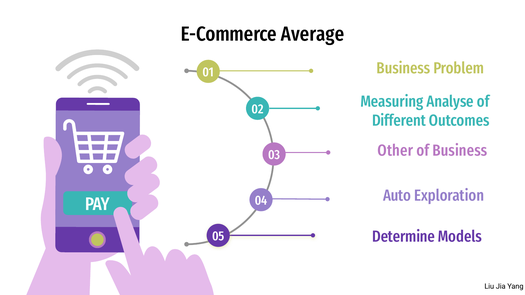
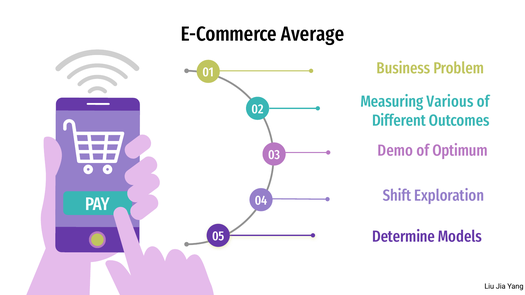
Analyse: Analyse -> Various
Other: Other -> Demo
of Business: Business -> Optimum
Auto: Auto -> Shift
